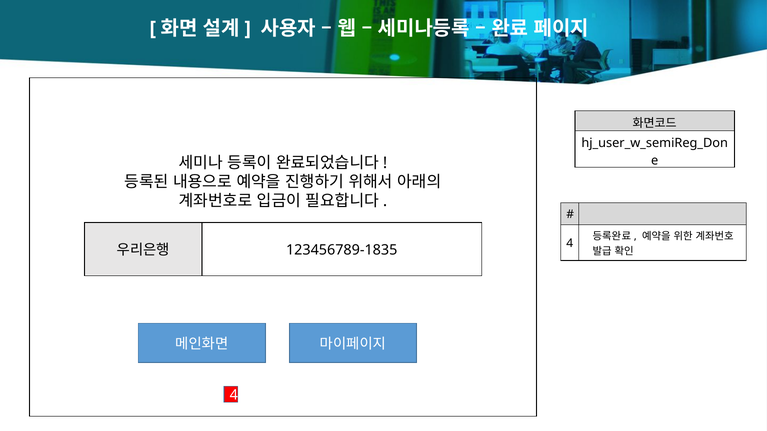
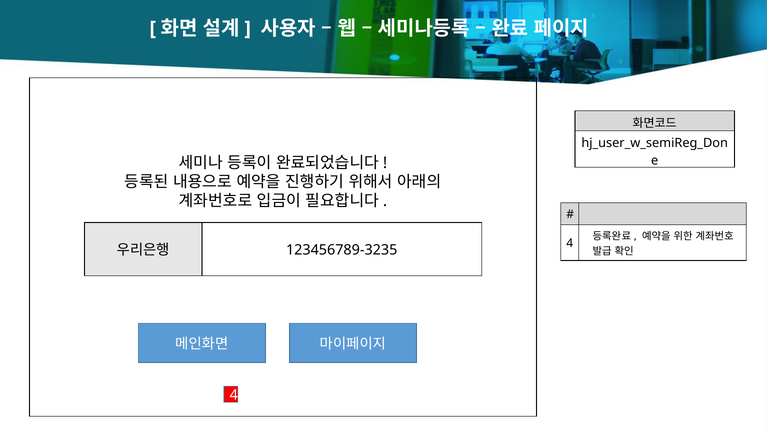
123456789-1835: 123456789-1835 -> 123456789-3235
